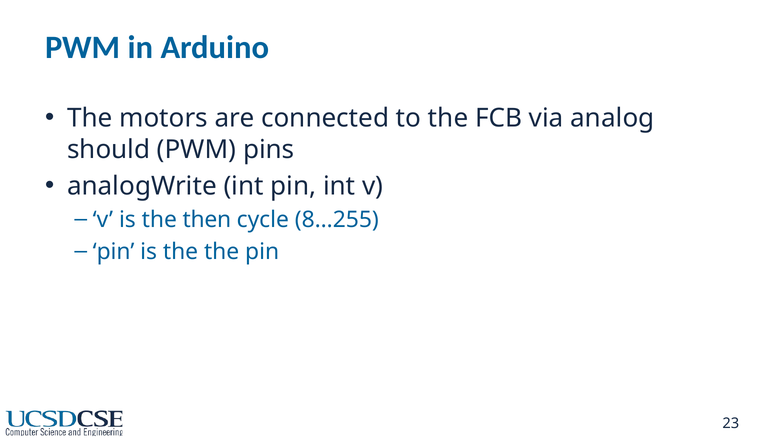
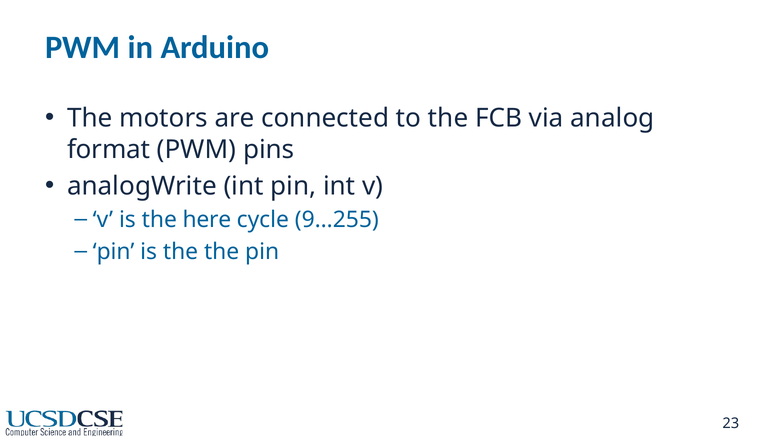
should: should -> format
then: then -> here
8…255: 8…255 -> 9…255
